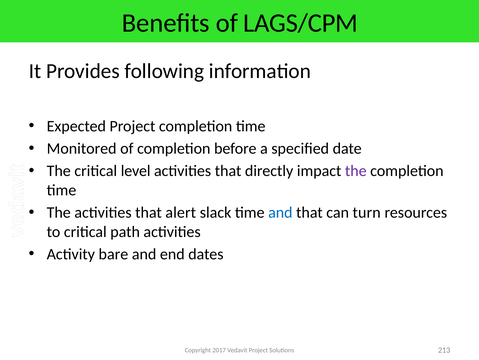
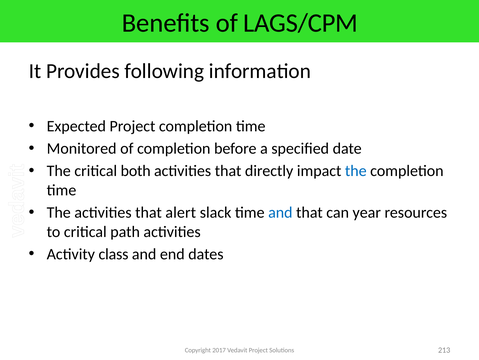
level: level -> both
the at (356, 171) colour: purple -> blue
turn: turn -> year
bare: bare -> class
